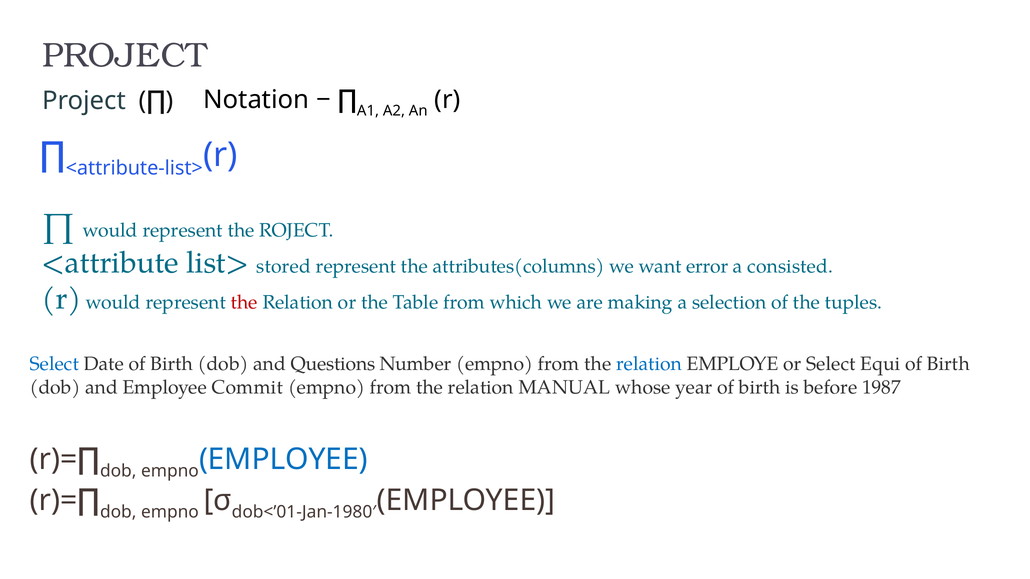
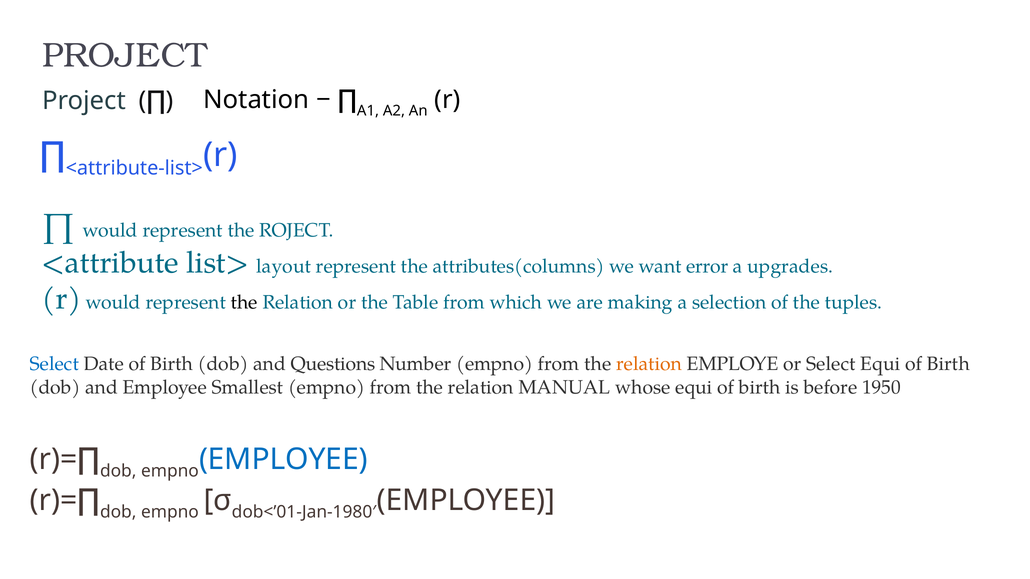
stored: stored -> layout
consisted: consisted -> upgrades
the at (244, 303) colour: red -> black
relation at (649, 364) colour: blue -> orange
Commit: Commit -> Smallest
whose year: year -> equi
1987: 1987 -> 1950
